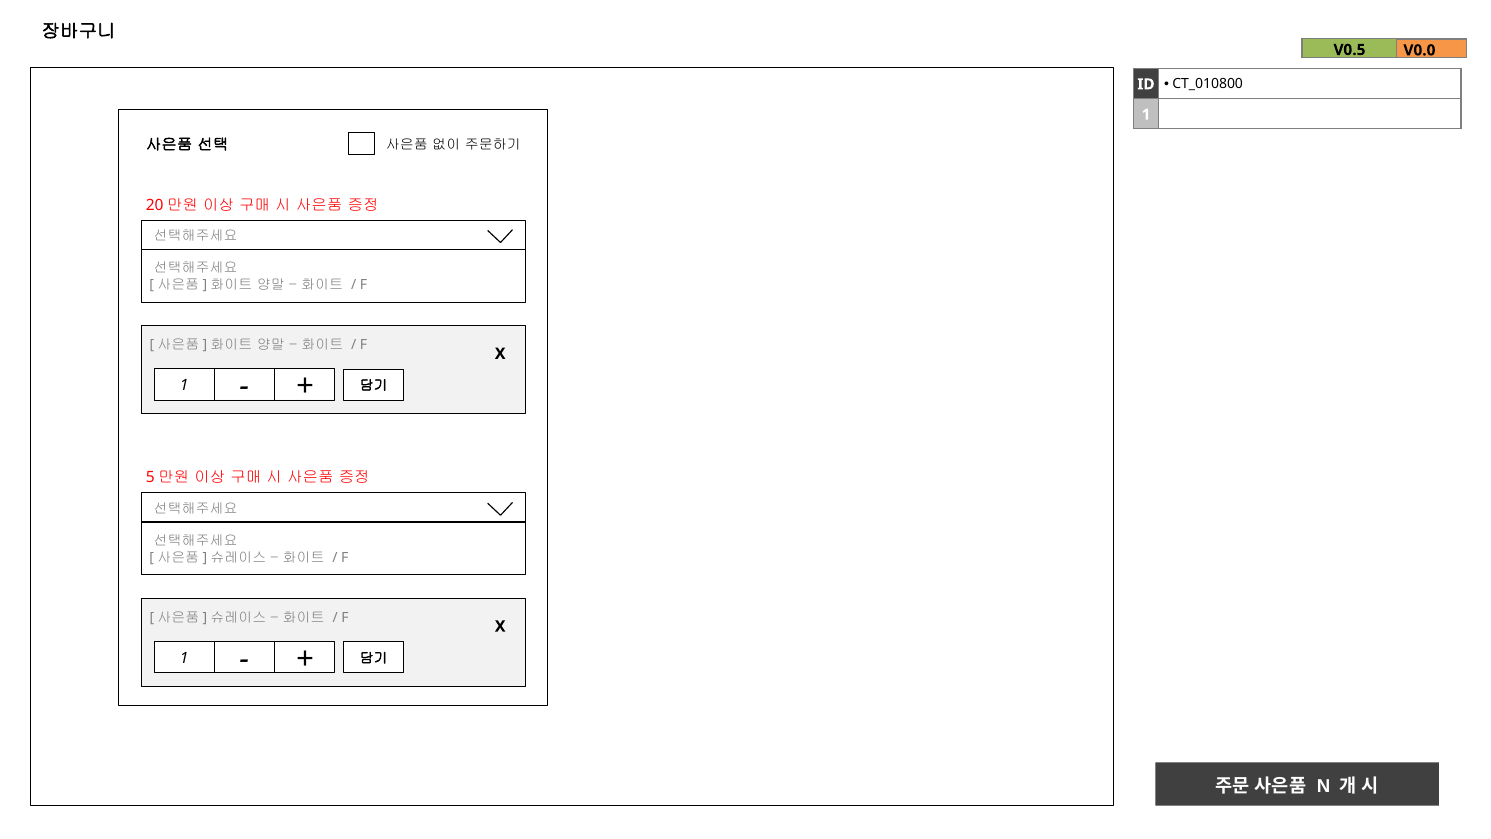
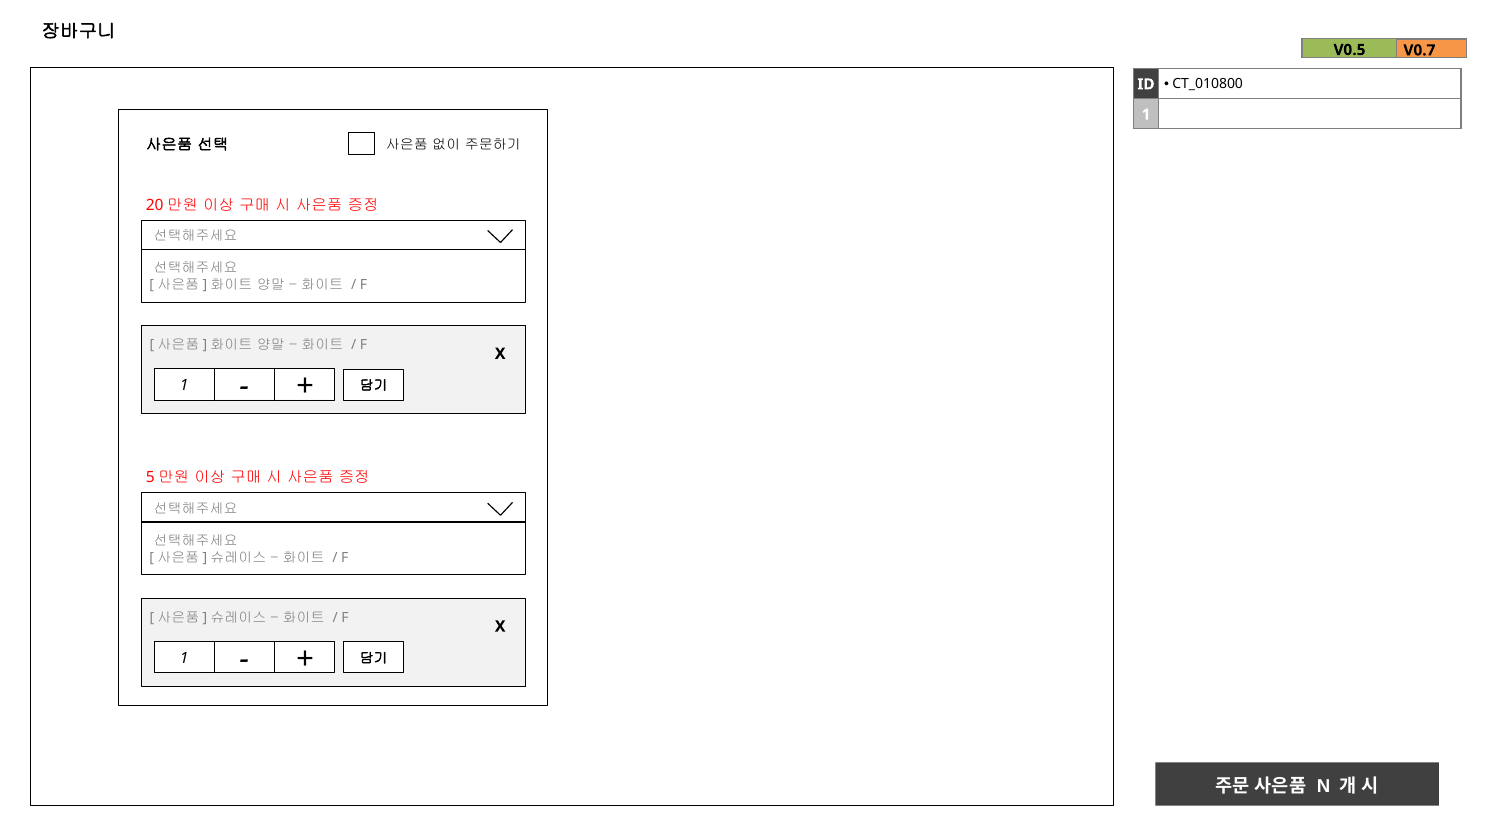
V0.0: V0.0 -> V0.7
